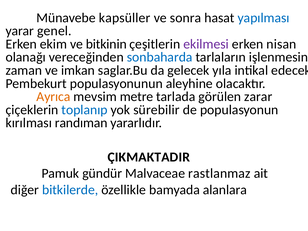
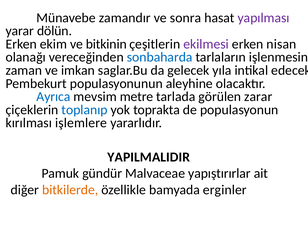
kapsüller: kapsüller -> zamandır
yapılması colour: blue -> purple
genel: genel -> dölün
Ayrıca colour: orange -> blue
sürebilir: sürebilir -> toprakta
randıman: randıman -> işlemlere
ÇIKMAKTADIR: ÇIKMAKTADIR -> YAPILMALIDIR
rastlanmaz: rastlanmaz -> yapıştırırlar
bitkilerde colour: blue -> orange
alanlara: alanlara -> erginler
